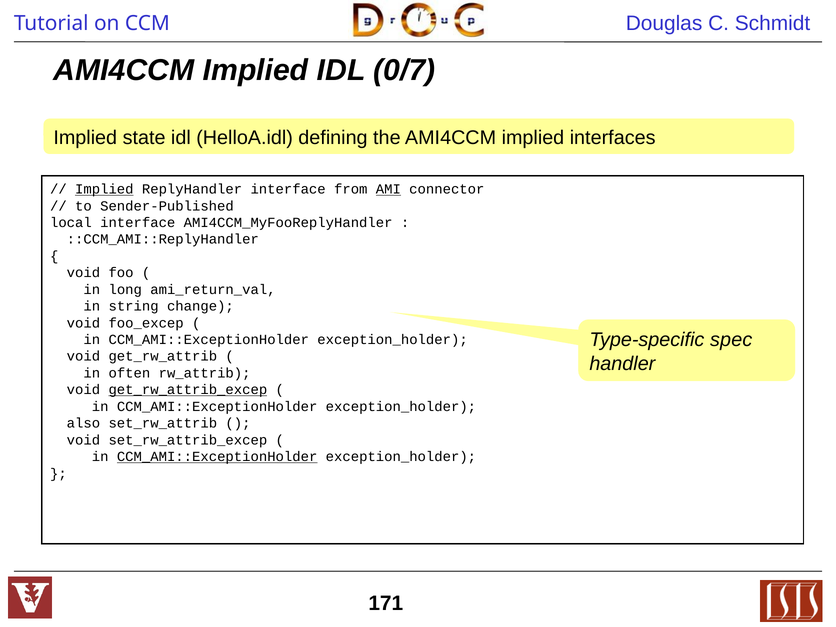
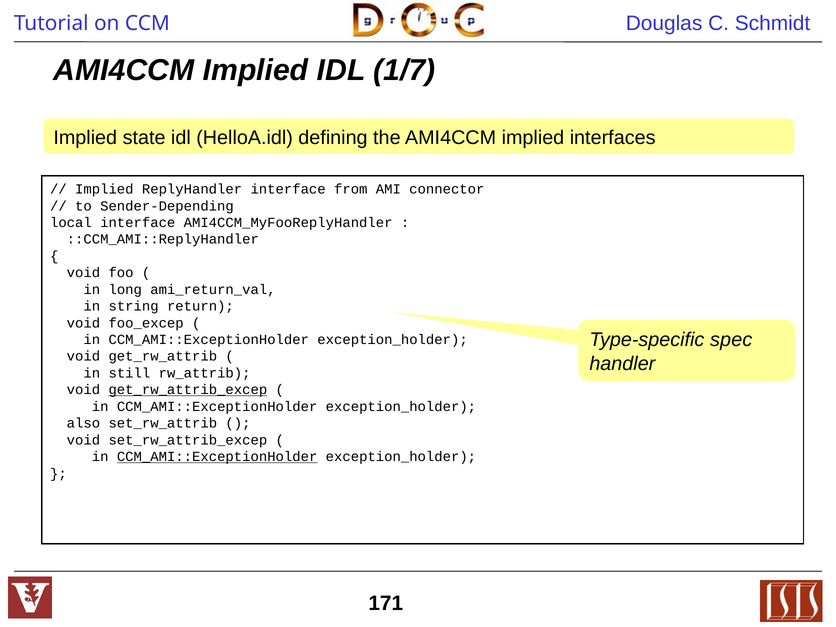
0/7: 0/7 -> 1/7
Implied at (104, 189) underline: present -> none
AMI underline: present -> none
Sender-Published: Sender-Published -> Sender-Depending
change: change -> return
often: often -> still
